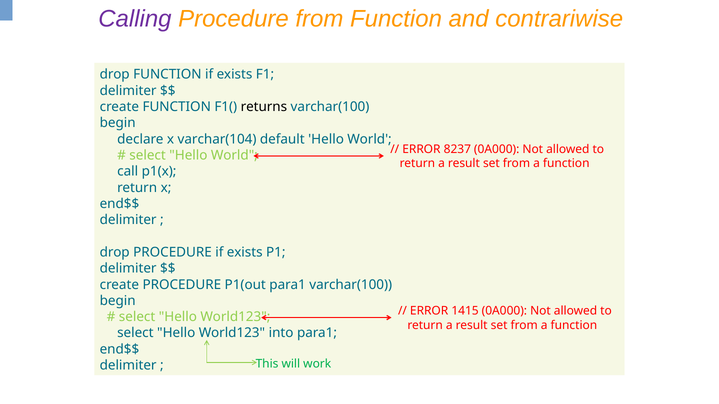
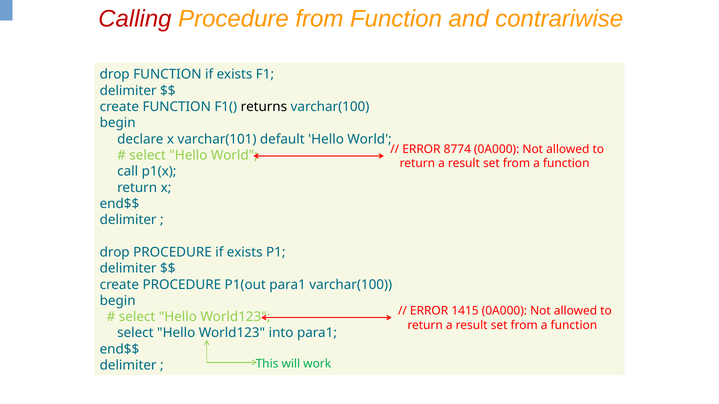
Calling colour: purple -> red
varchar(104: varchar(104 -> varchar(101
8237: 8237 -> 8774
